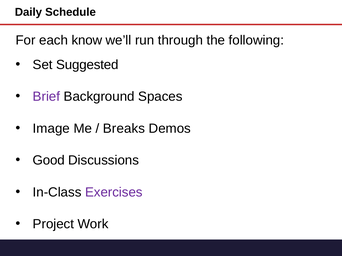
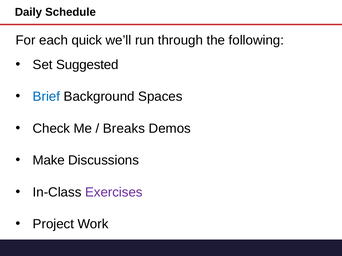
know: know -> quick
Brief colour: purple -> blue
Image: Image -> Check
Good: Good -> Make
